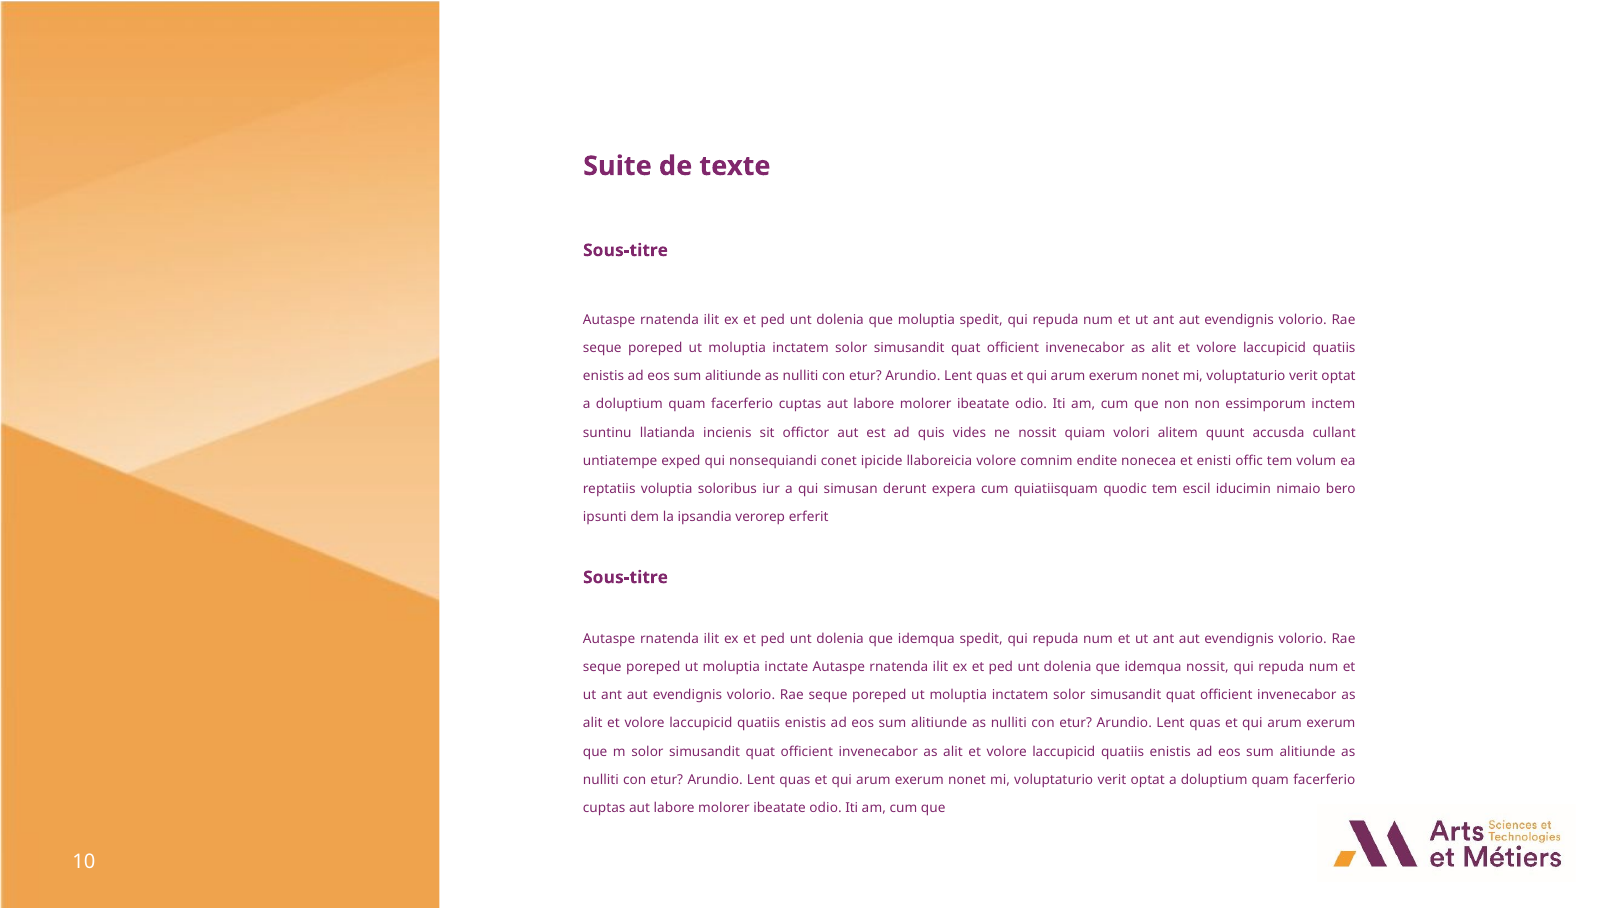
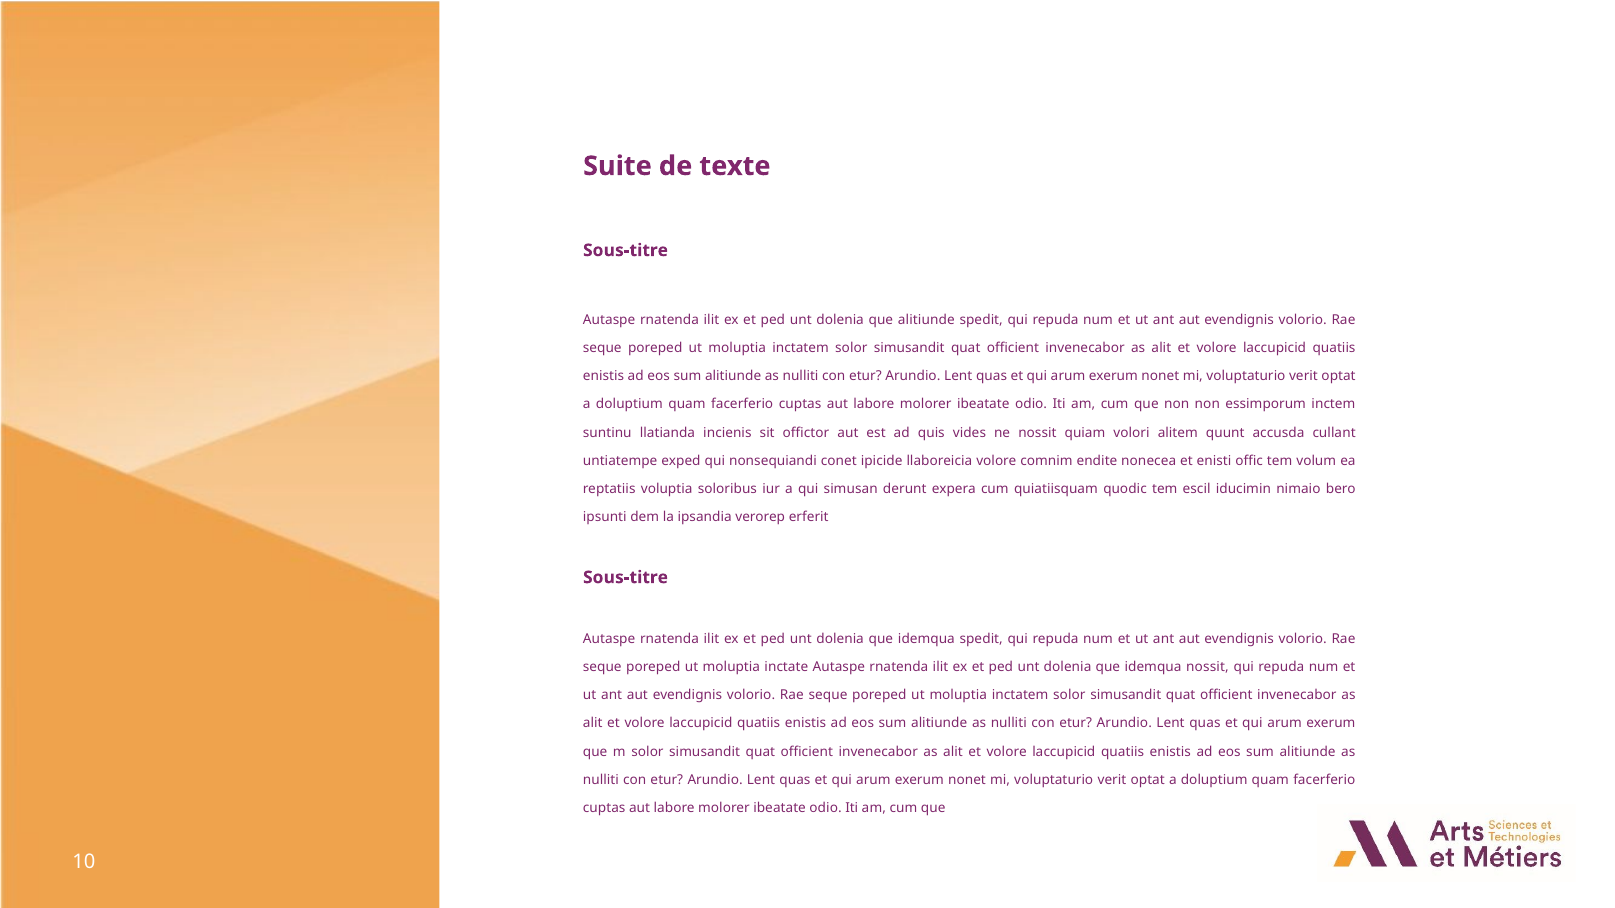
que moluptia: moluptia -> alitiunde
